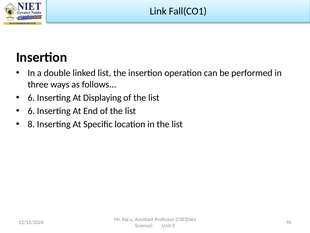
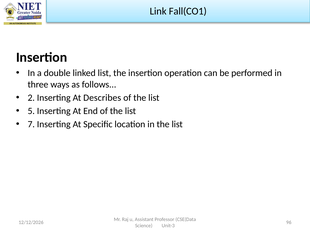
6 at (31, 97): 6 -> 2
Displaying: Displaying -> Describes
6 at (31, 111): 6 -> 5
8: 8 -> 7
